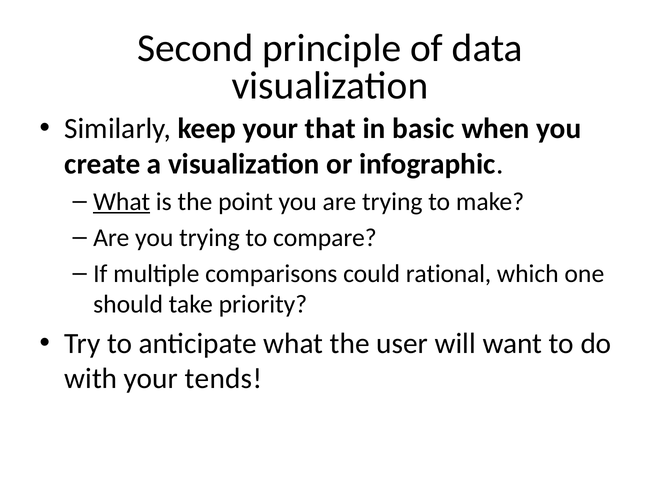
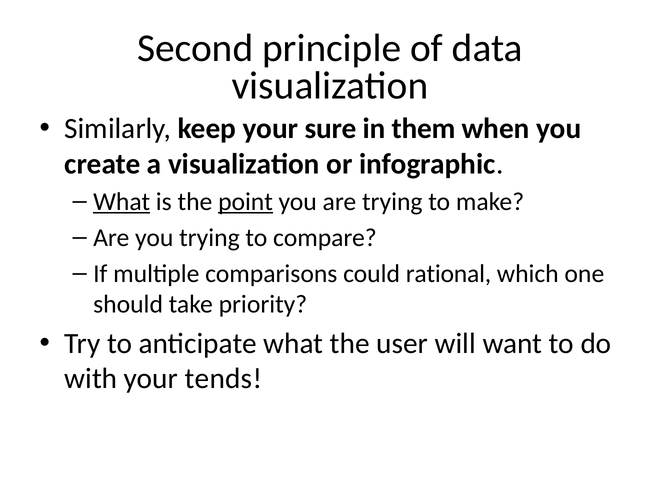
that: that -> sure
basic: basic -> them
point underline: none -> present
